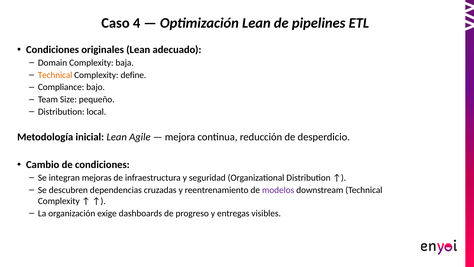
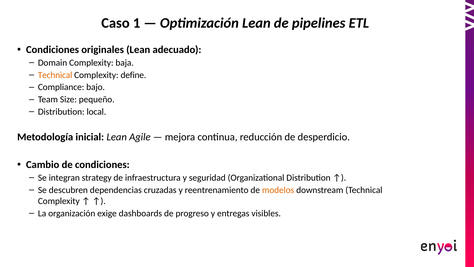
4: 4 -> 1
mejoras: mejoras -> strategy
modelos colour: purple -> orange
